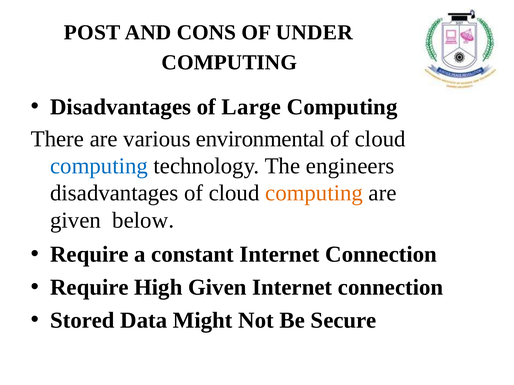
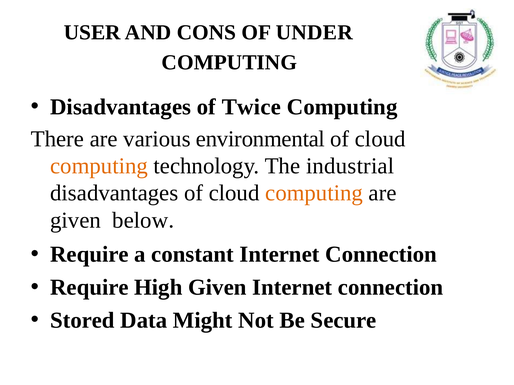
POST: POST -> USER
Large: Large -> Twice
computing at (99, 166) colour: blue -> orange
engineers: engineers -> industrial
